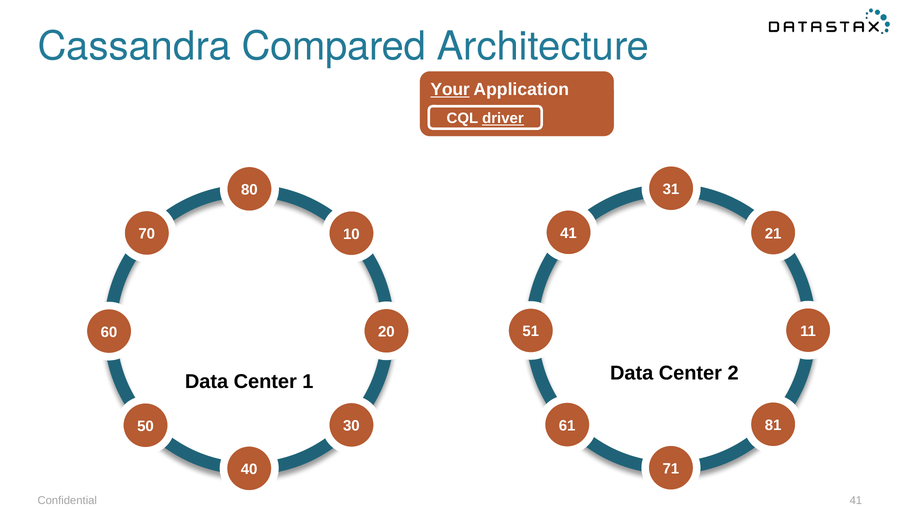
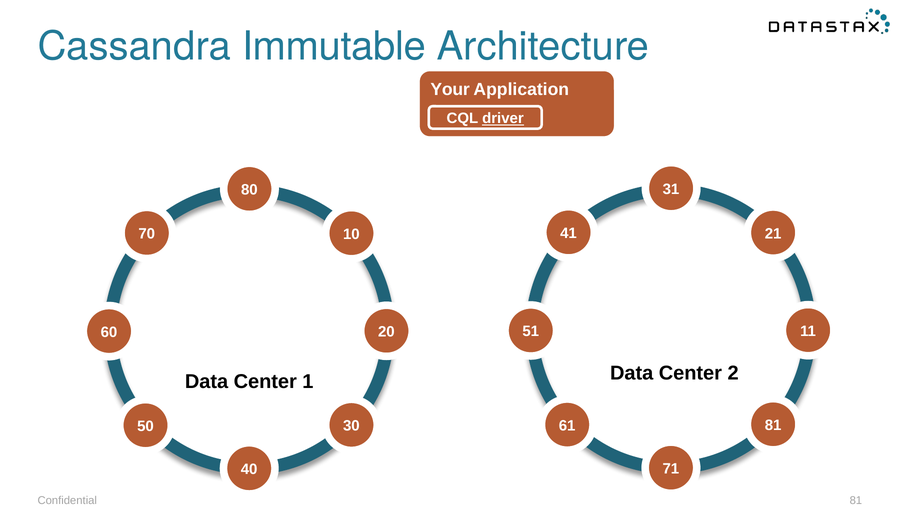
Compared: Compared -> Immutable
Your underline: present -> none
Confidential 41: 41 -> 81
